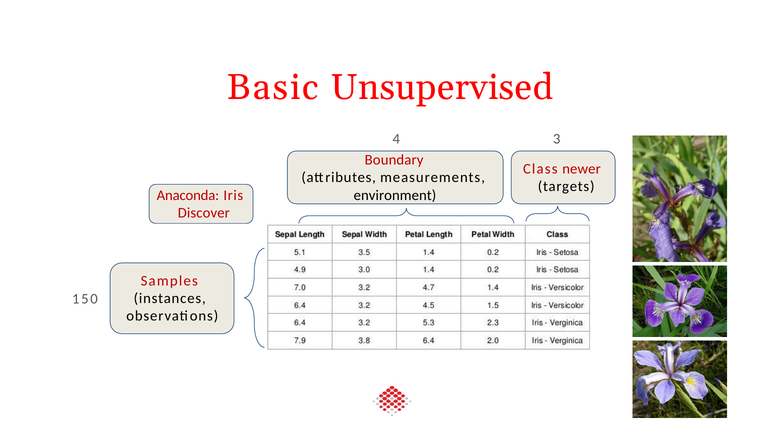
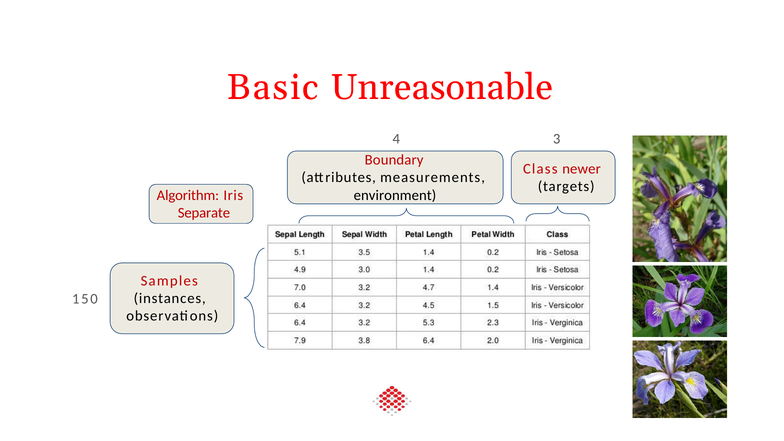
Unsupervised: Unsupervised -> Unreasonable
Anaconda: Anaconda -> Algorithm
Discover: Discover -> Separate
